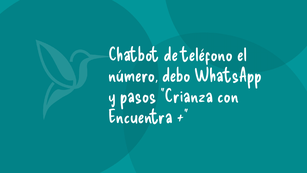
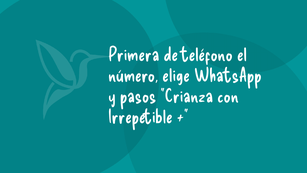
Chatbot: Chatbot -> Primera
debo: debo -> elige
Encuentra: Encuentra -> Irrepetible
